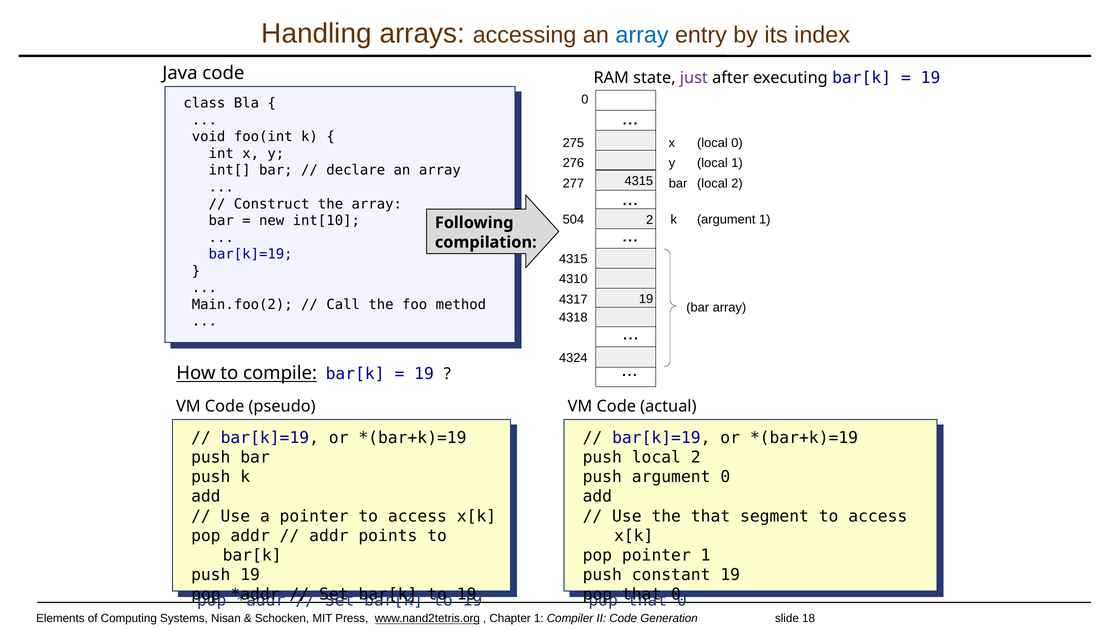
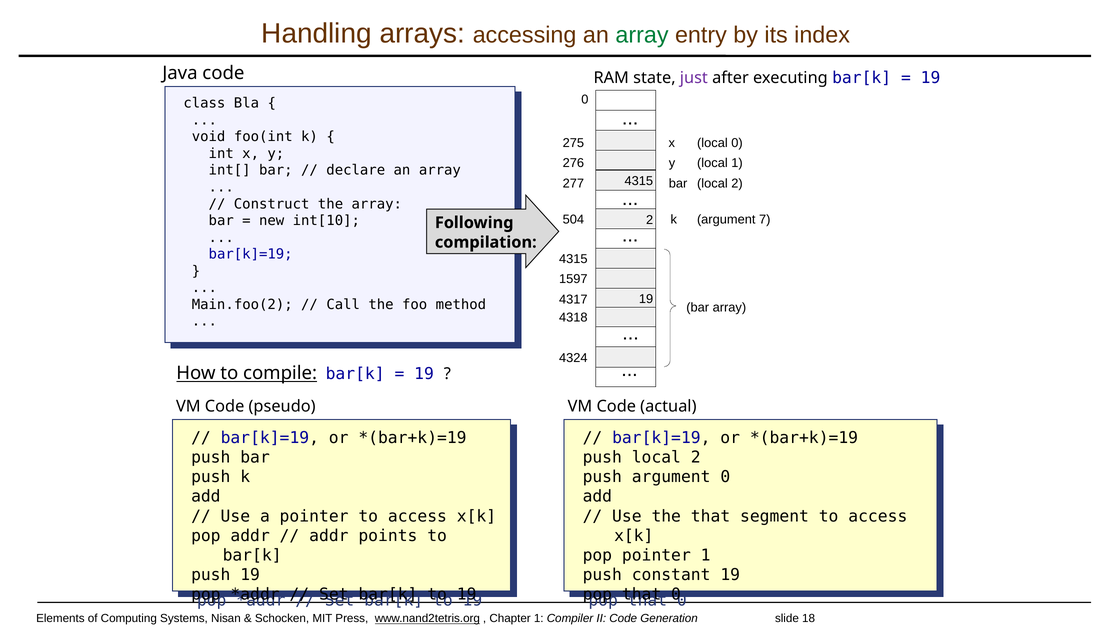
array at (642, 35) colour: blue -> green
argument 1: 1 -> 7
4310: 4310 -> 1597
